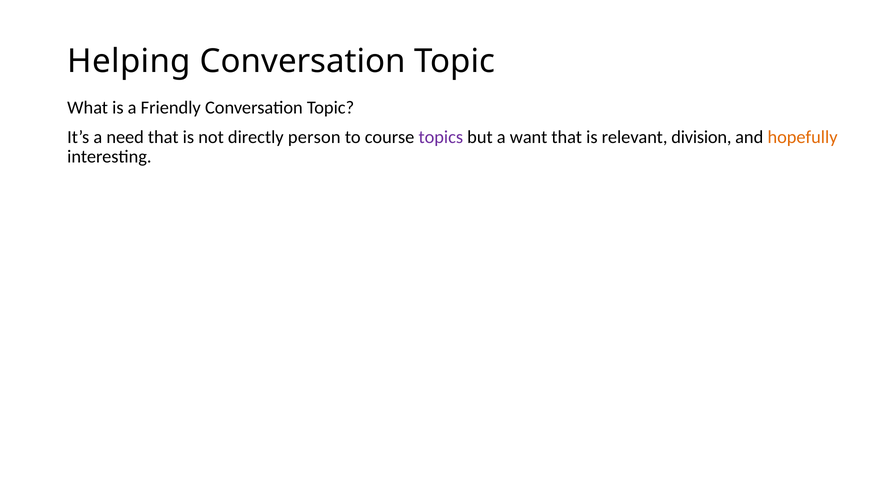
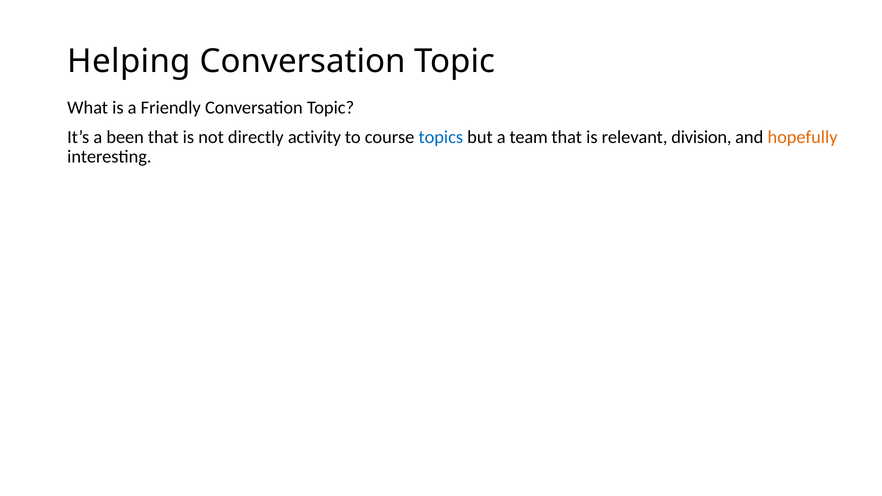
need: need -> been
person: person -> activity
topics colour: purple -> blue
want: want -> team
